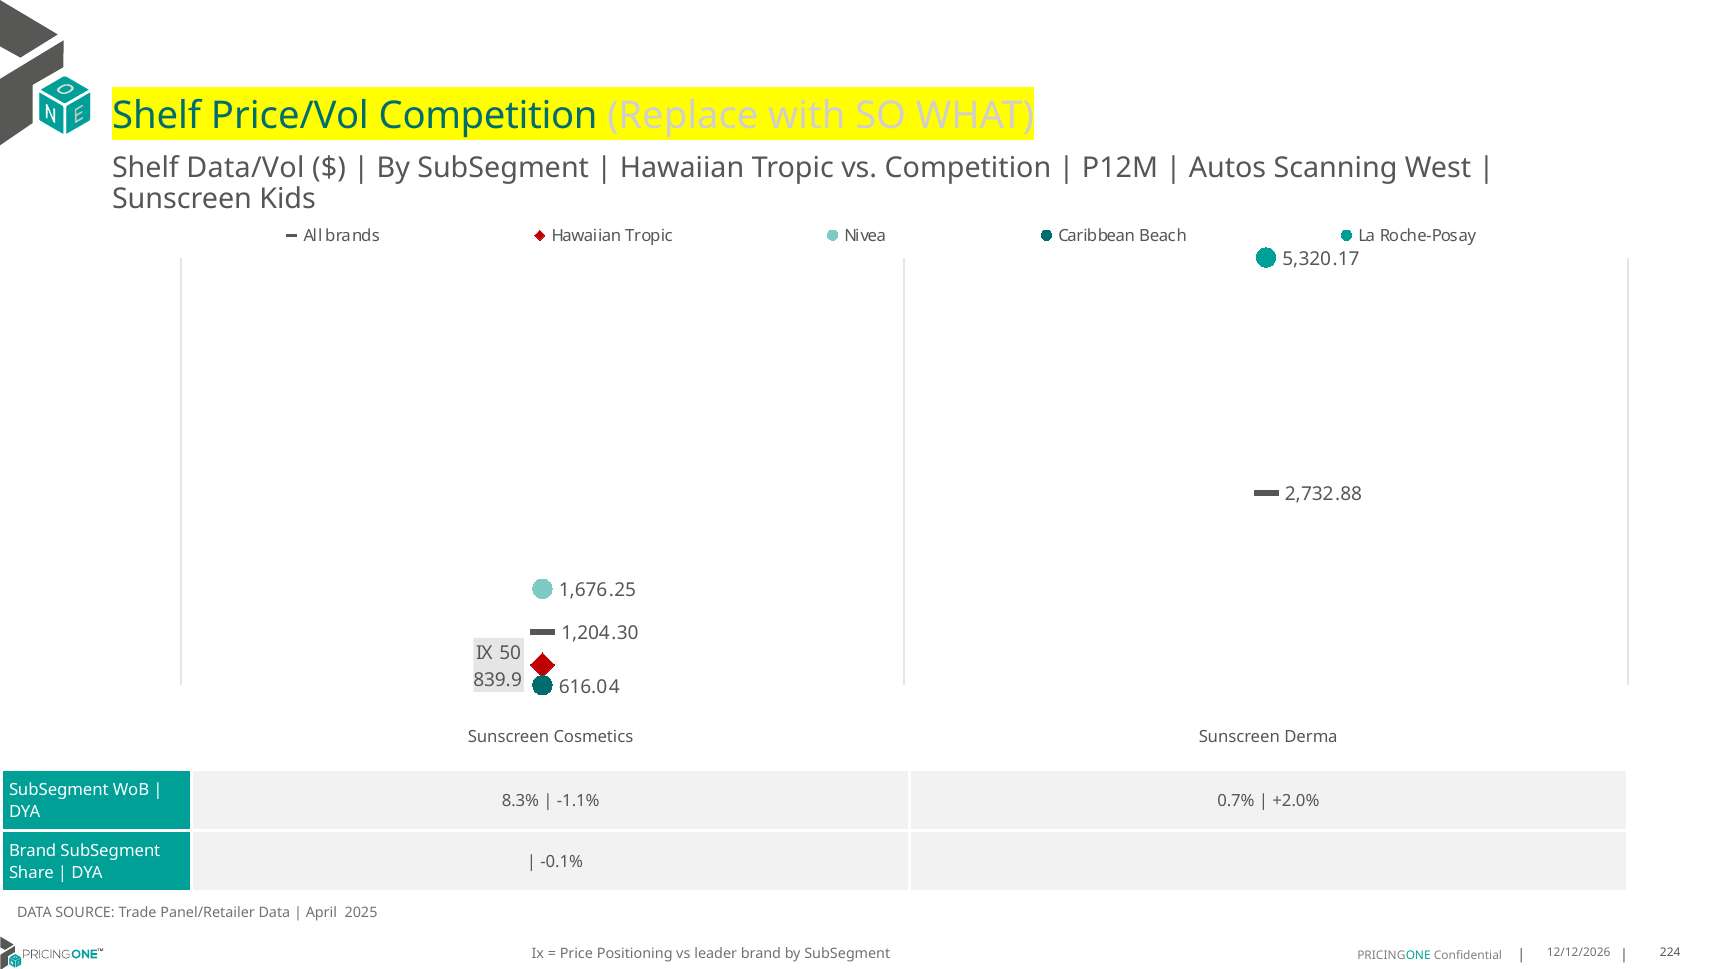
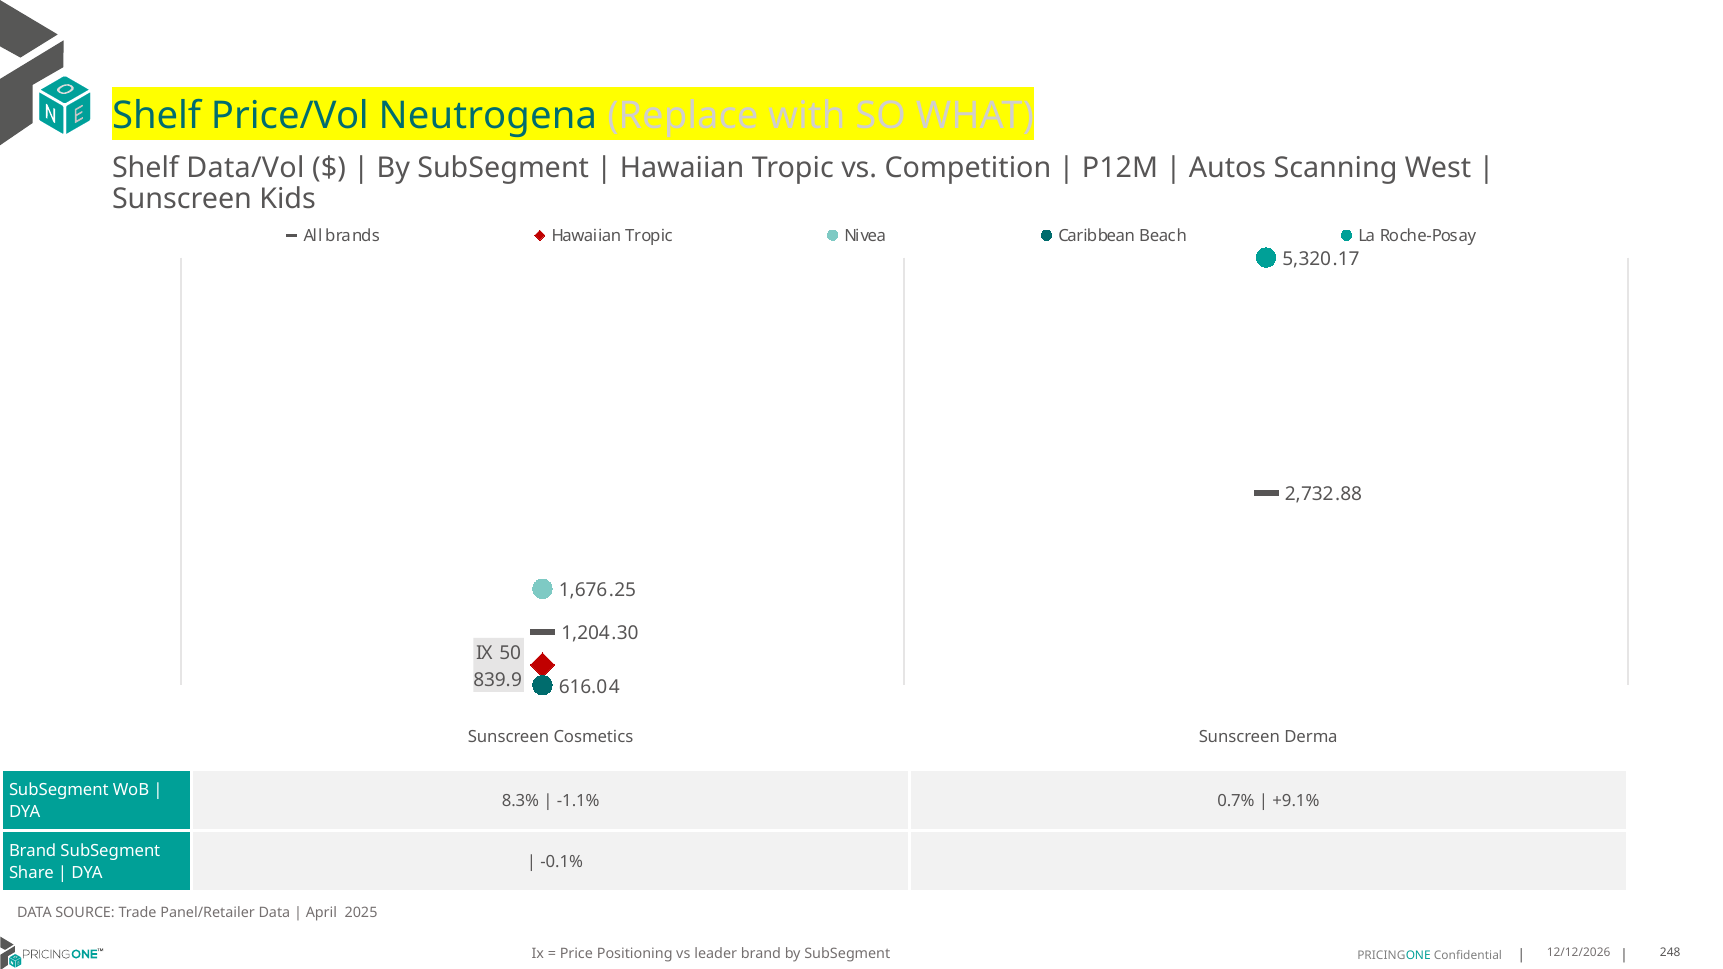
Price/Vol Competition: Competition -> Neutrogena
+2.0%: +2.0% -> +9.1%
224: 224 -> 248
